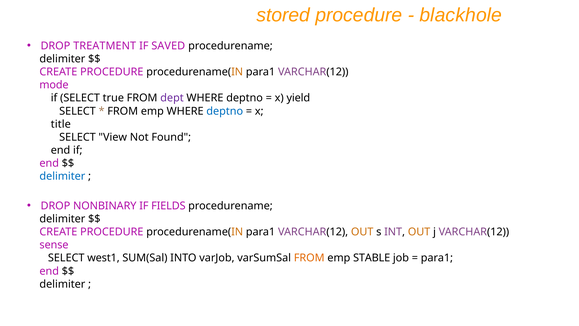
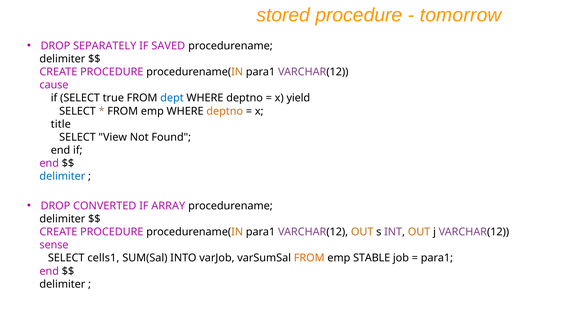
blackhole: blackhole -> tomorrow
TREATMENT: TREATMENT -> SEPARATELY
mode: mode -> cause
dept colour: purple -> blue
deptno at (225, 111) colour: blue -> orange
NONBINARY: NONBINARY -> CONVERTED
FIELDS: FIELDS -> ARRAY
west1: west1 -> cells1
